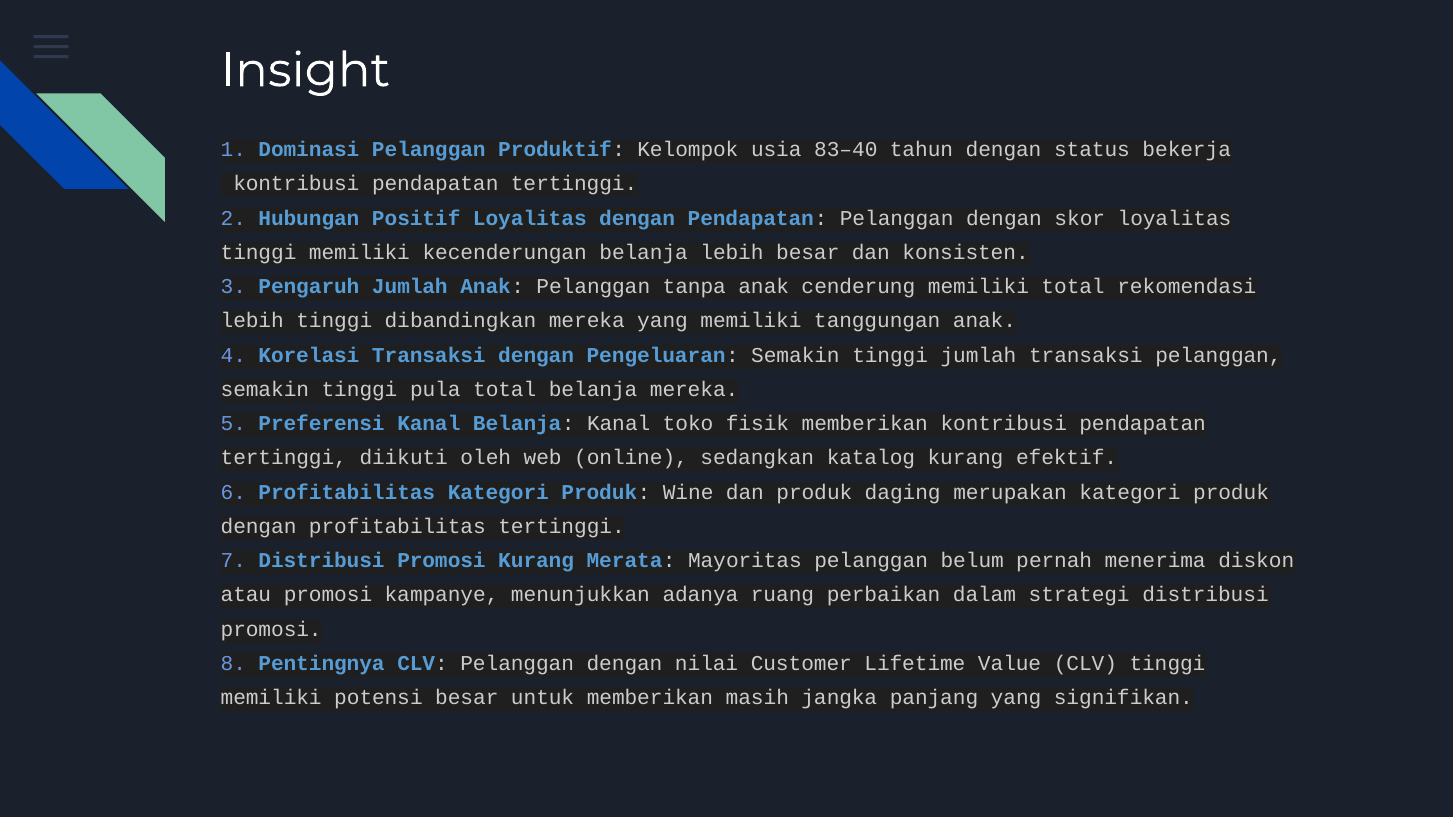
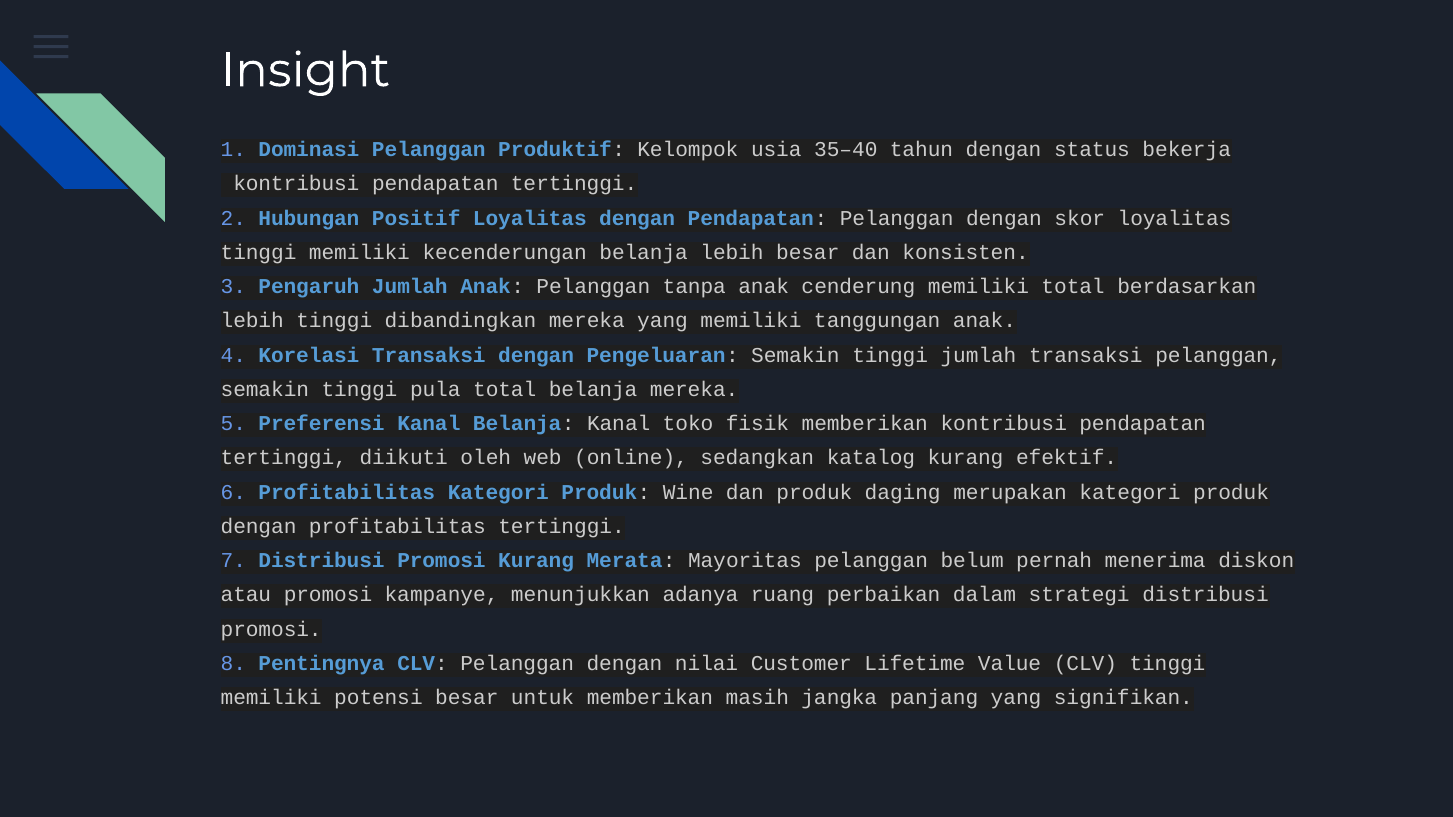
83–40: 83–40 -> 35–40
rekomendasi: rekomendasi -> berdasarkan
